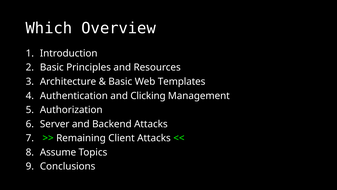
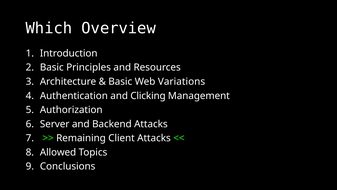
Templates: Templates -> Variations
Assume: Assume -> Allowed
